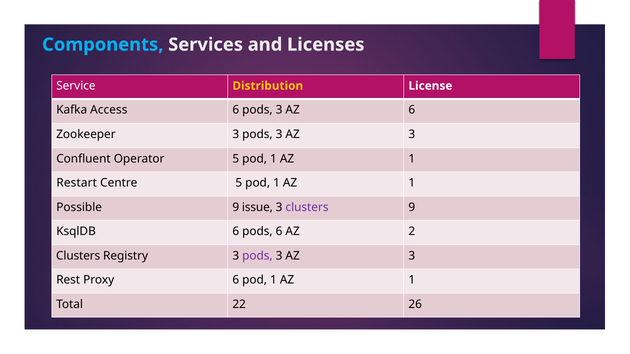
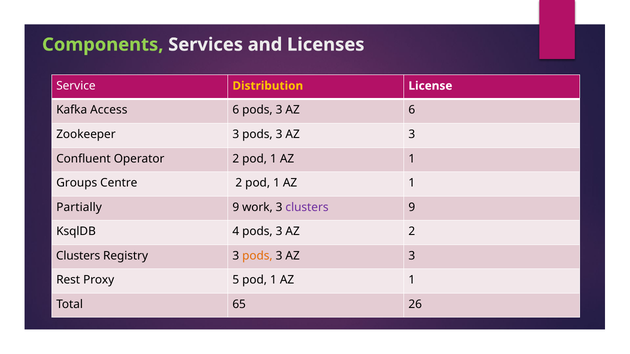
Components colour: light blue -> light green
Operator 5: 5 -> 2
Restart: Restart -> Groups
Centre 5: 5 -> 2
Possible: Possible -> Partially
issue: issue -> work
KsqlDB 6: 6 -> 4
6 at (279, 232): 6 -> 3
pods at (257, 256) colour: purple -> orange
Proxy 6: 6 -> 5
22: 22 -> 65
